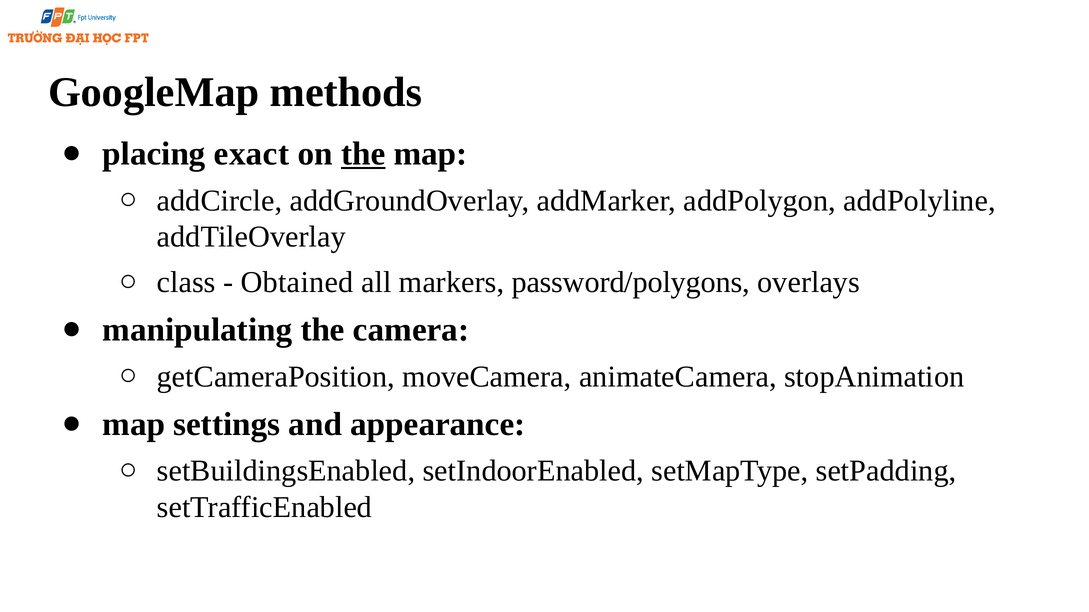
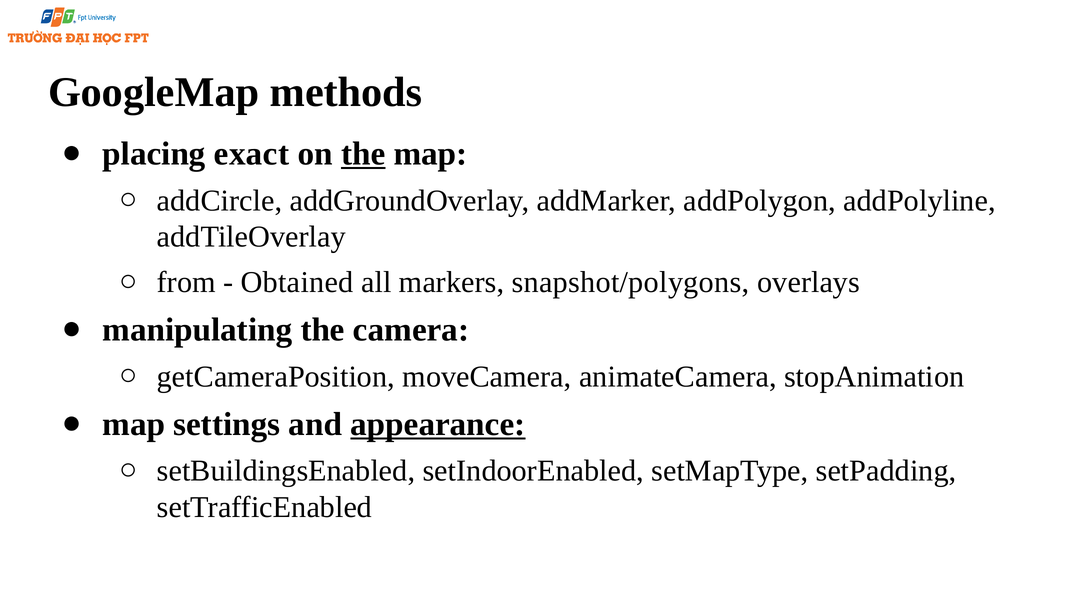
class: class -> from
password/polygons: password/polygons -> snapshot/polygons
appearance underline: none -> present
